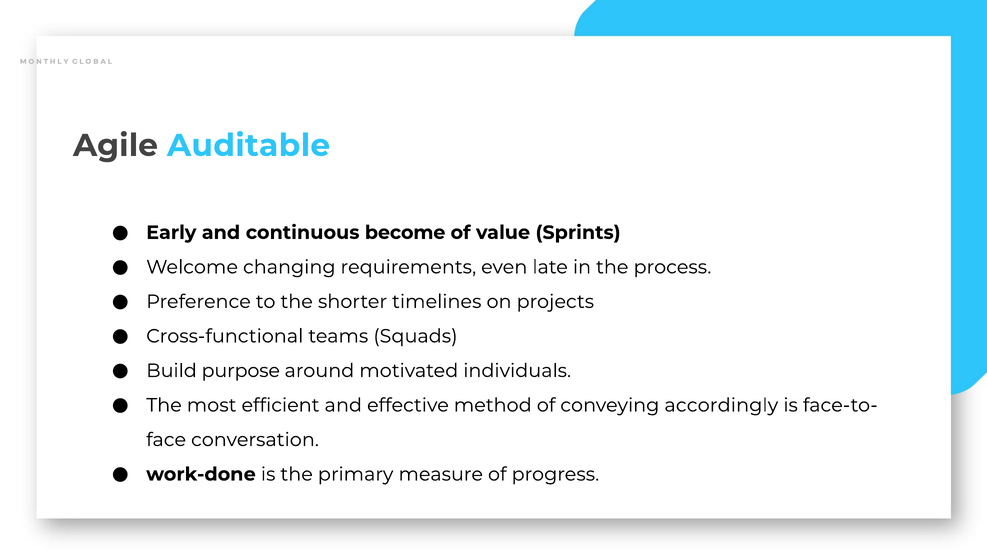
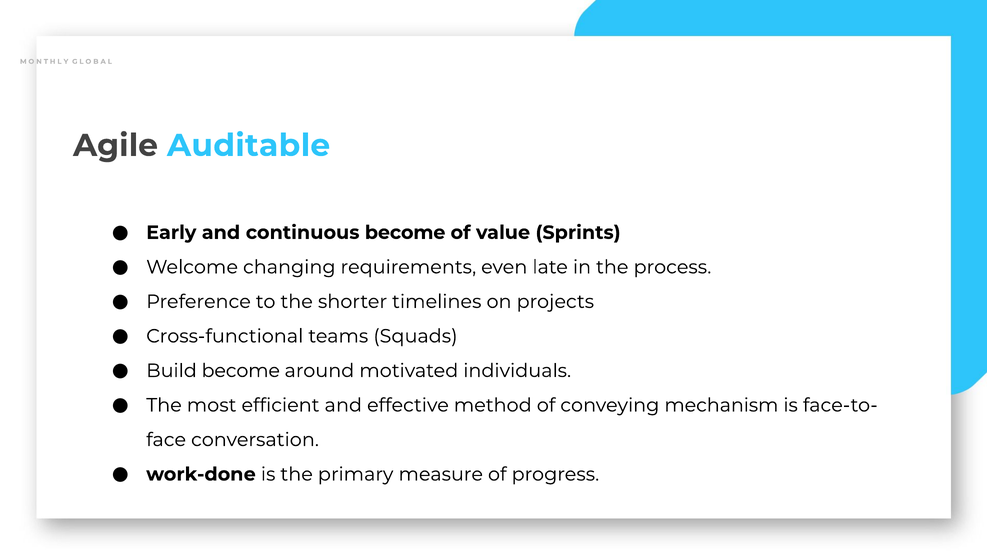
Build purpose: purpose -> become
accordingly: accordingly -> mechanism
